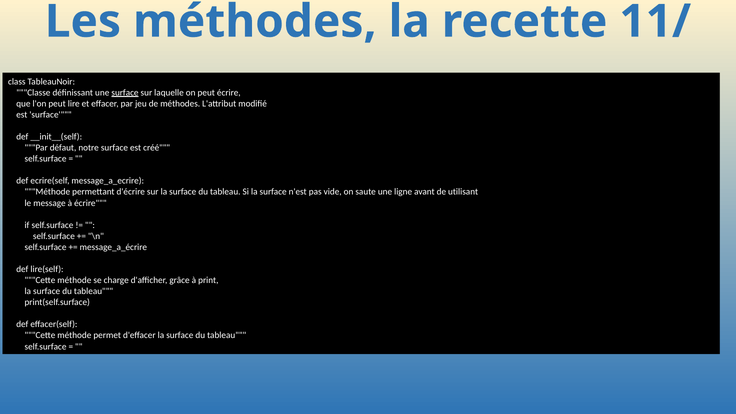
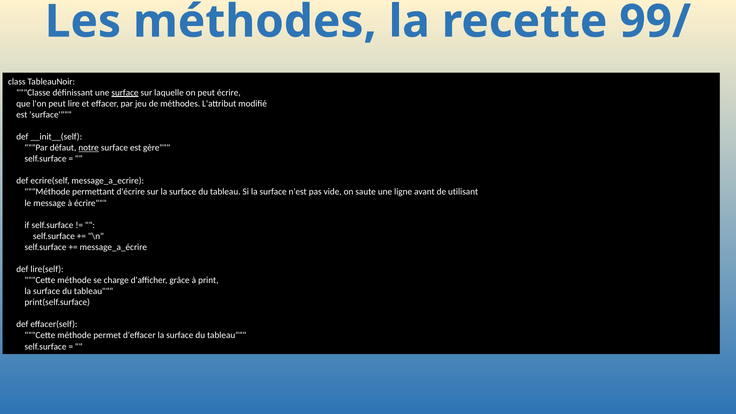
11/: 11/ -> 99/
notre underline: none -> present
créé: créé -> gère
